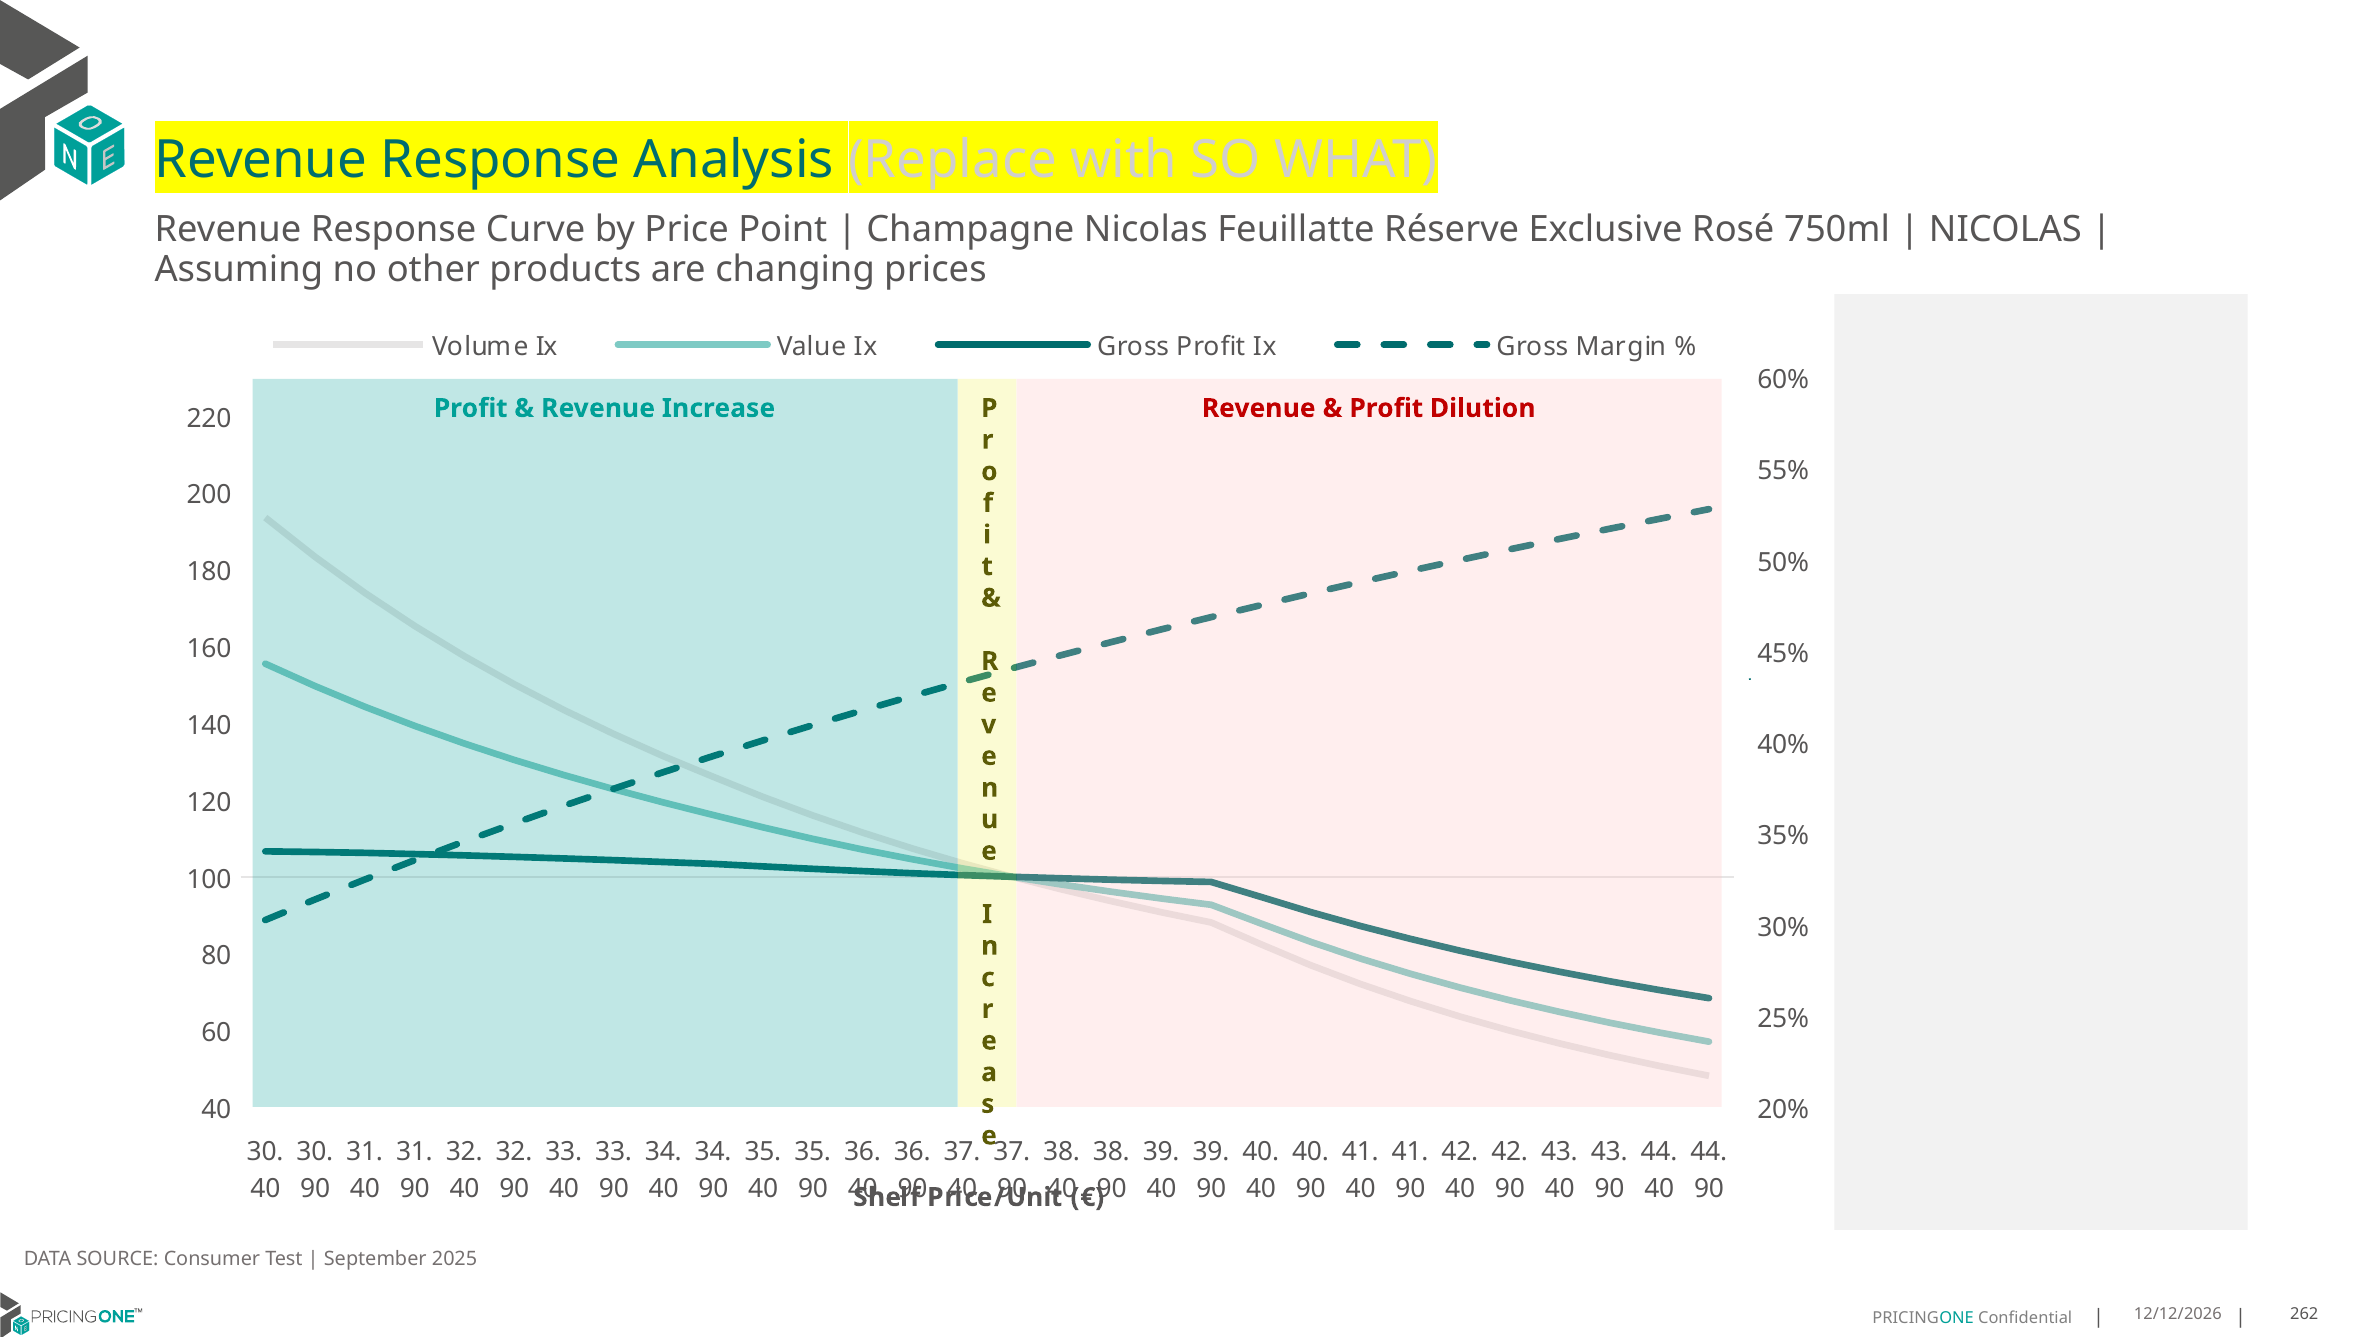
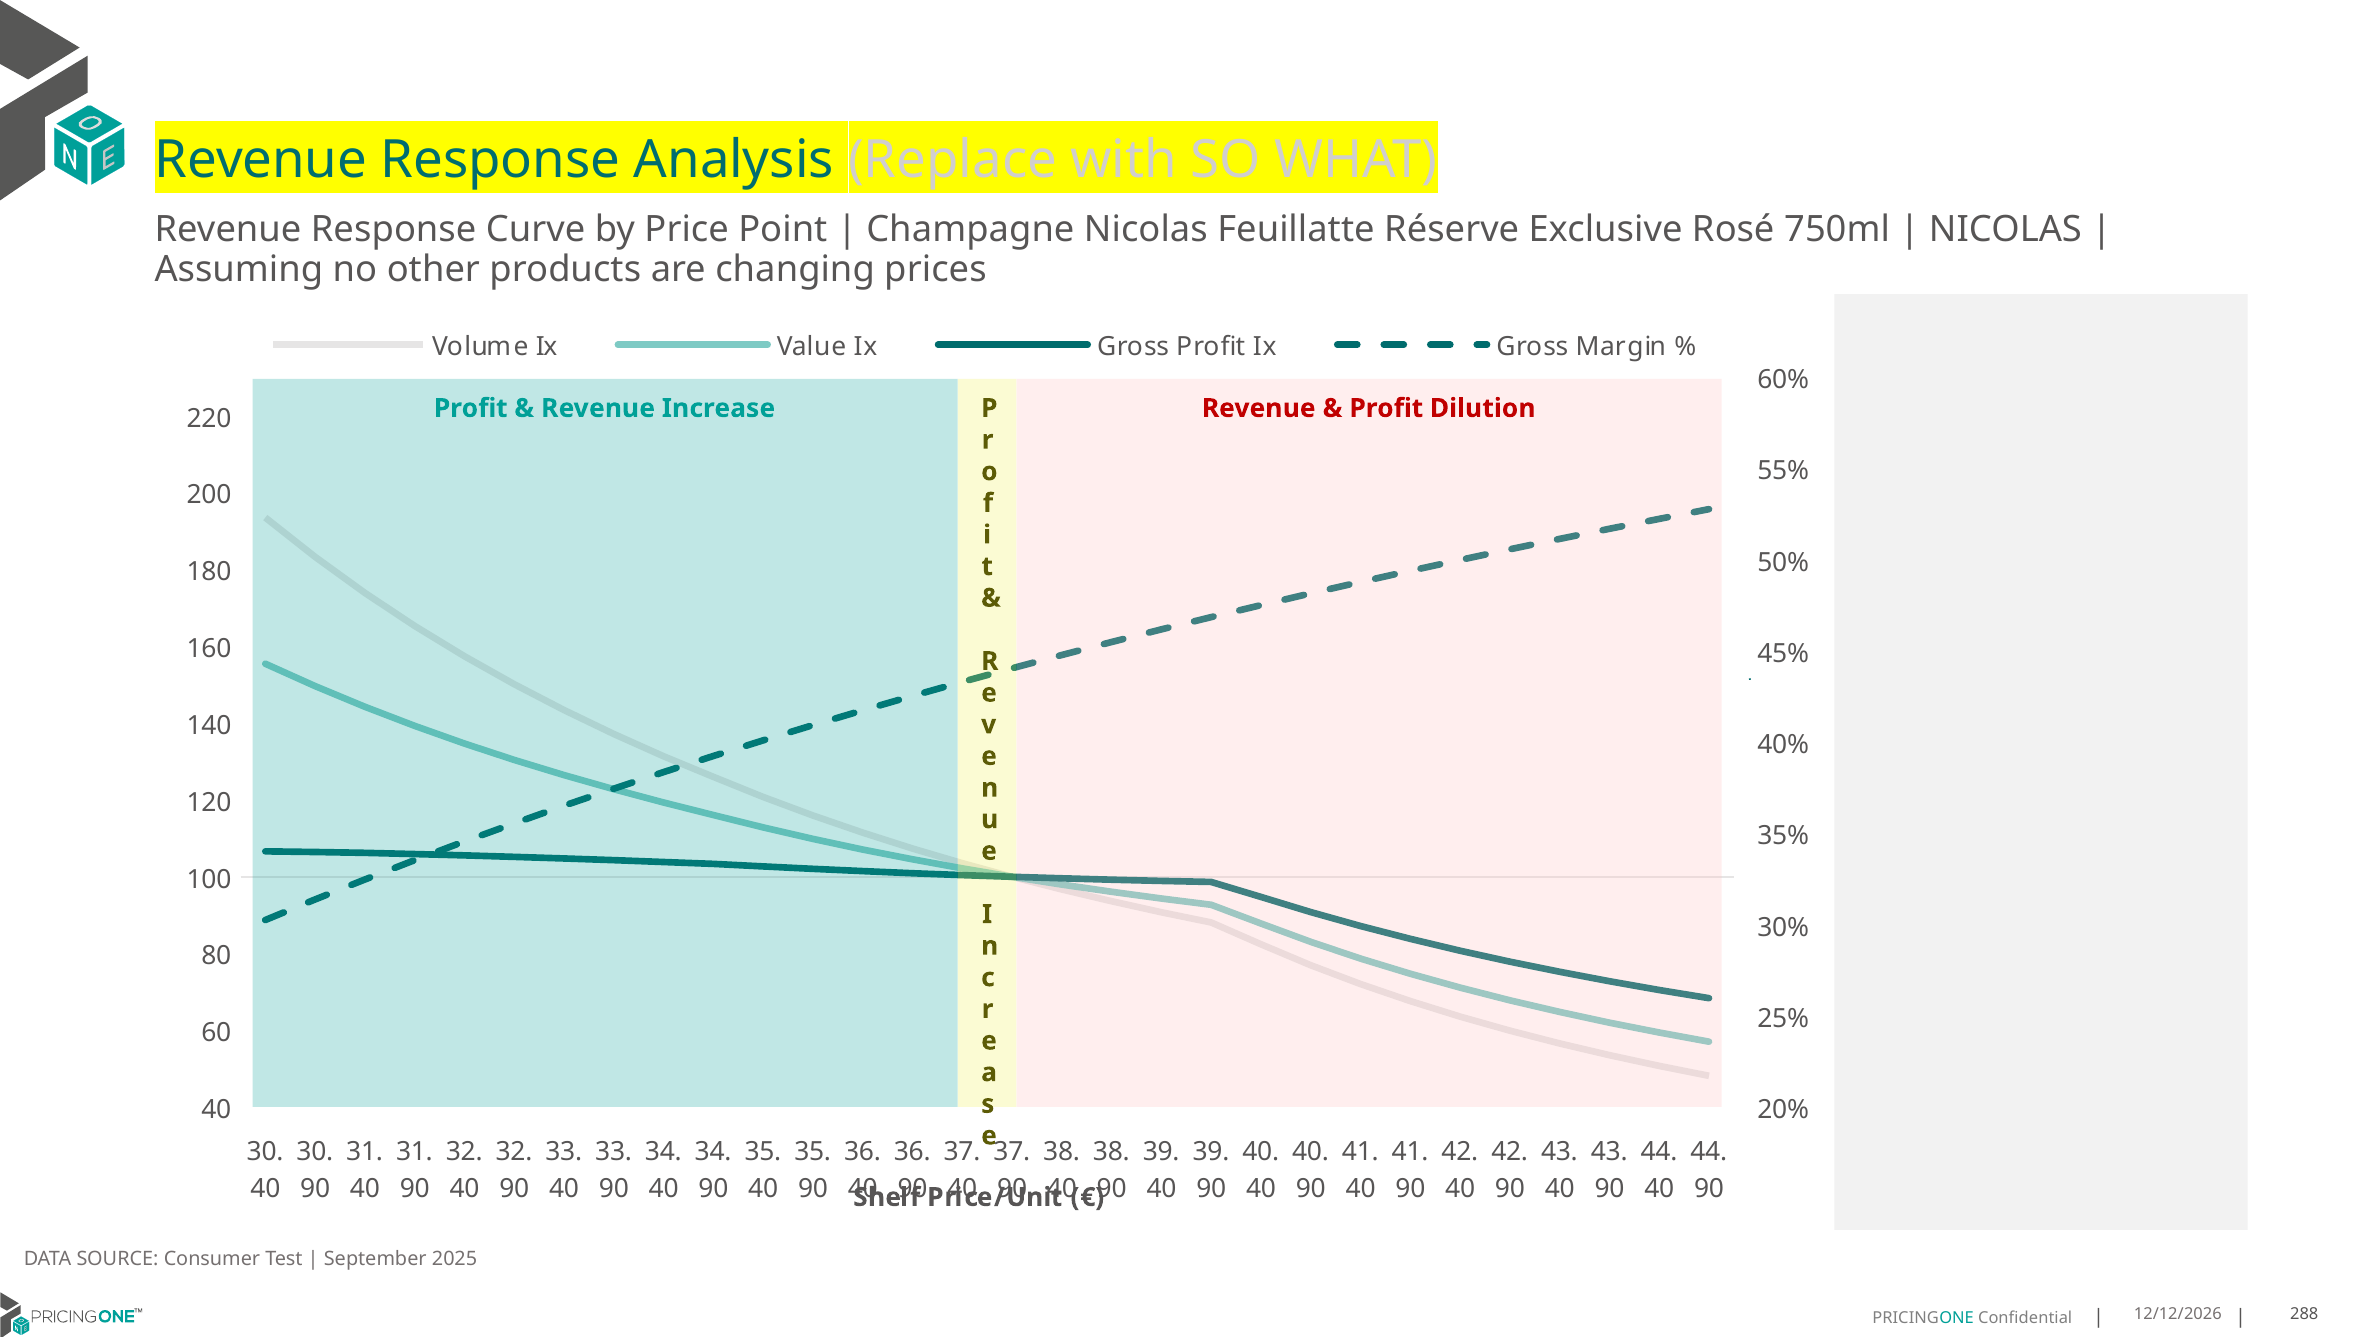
262: 262 -> 288
